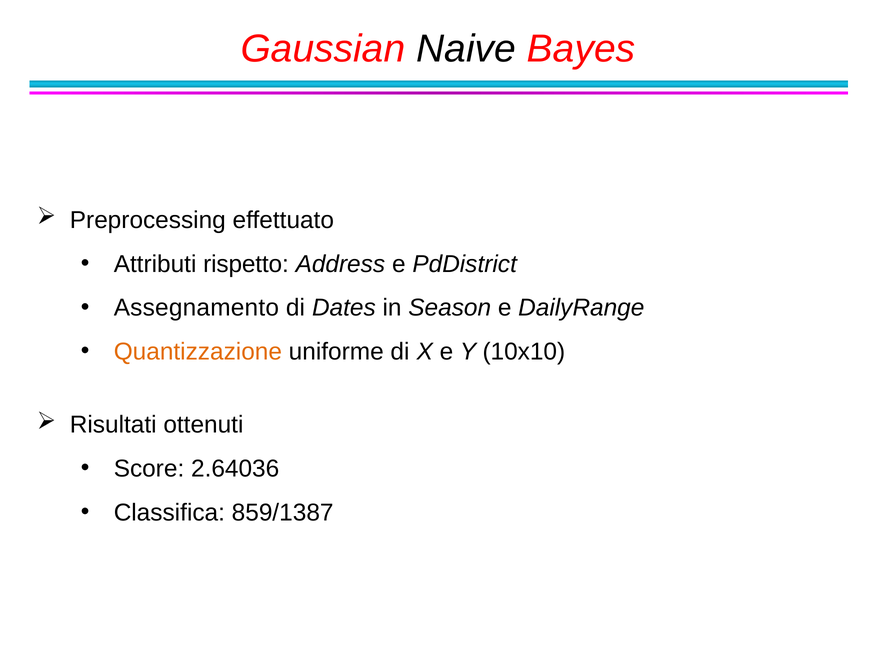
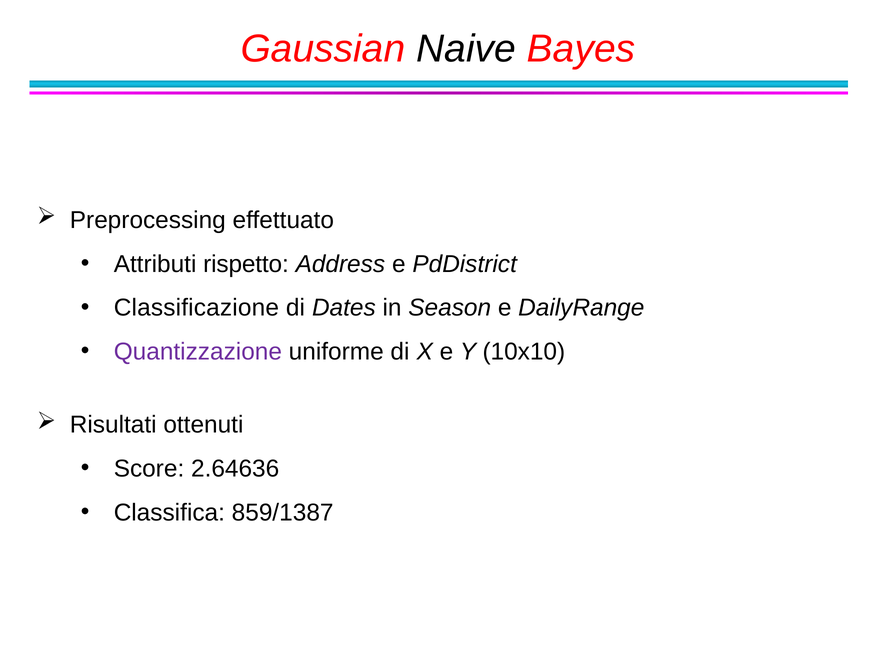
Assegnamento: Assegnamento -> Classificazione
Quantizzazione colour: orange -> purple
2.64036: 2.64036 -> 2.64636
